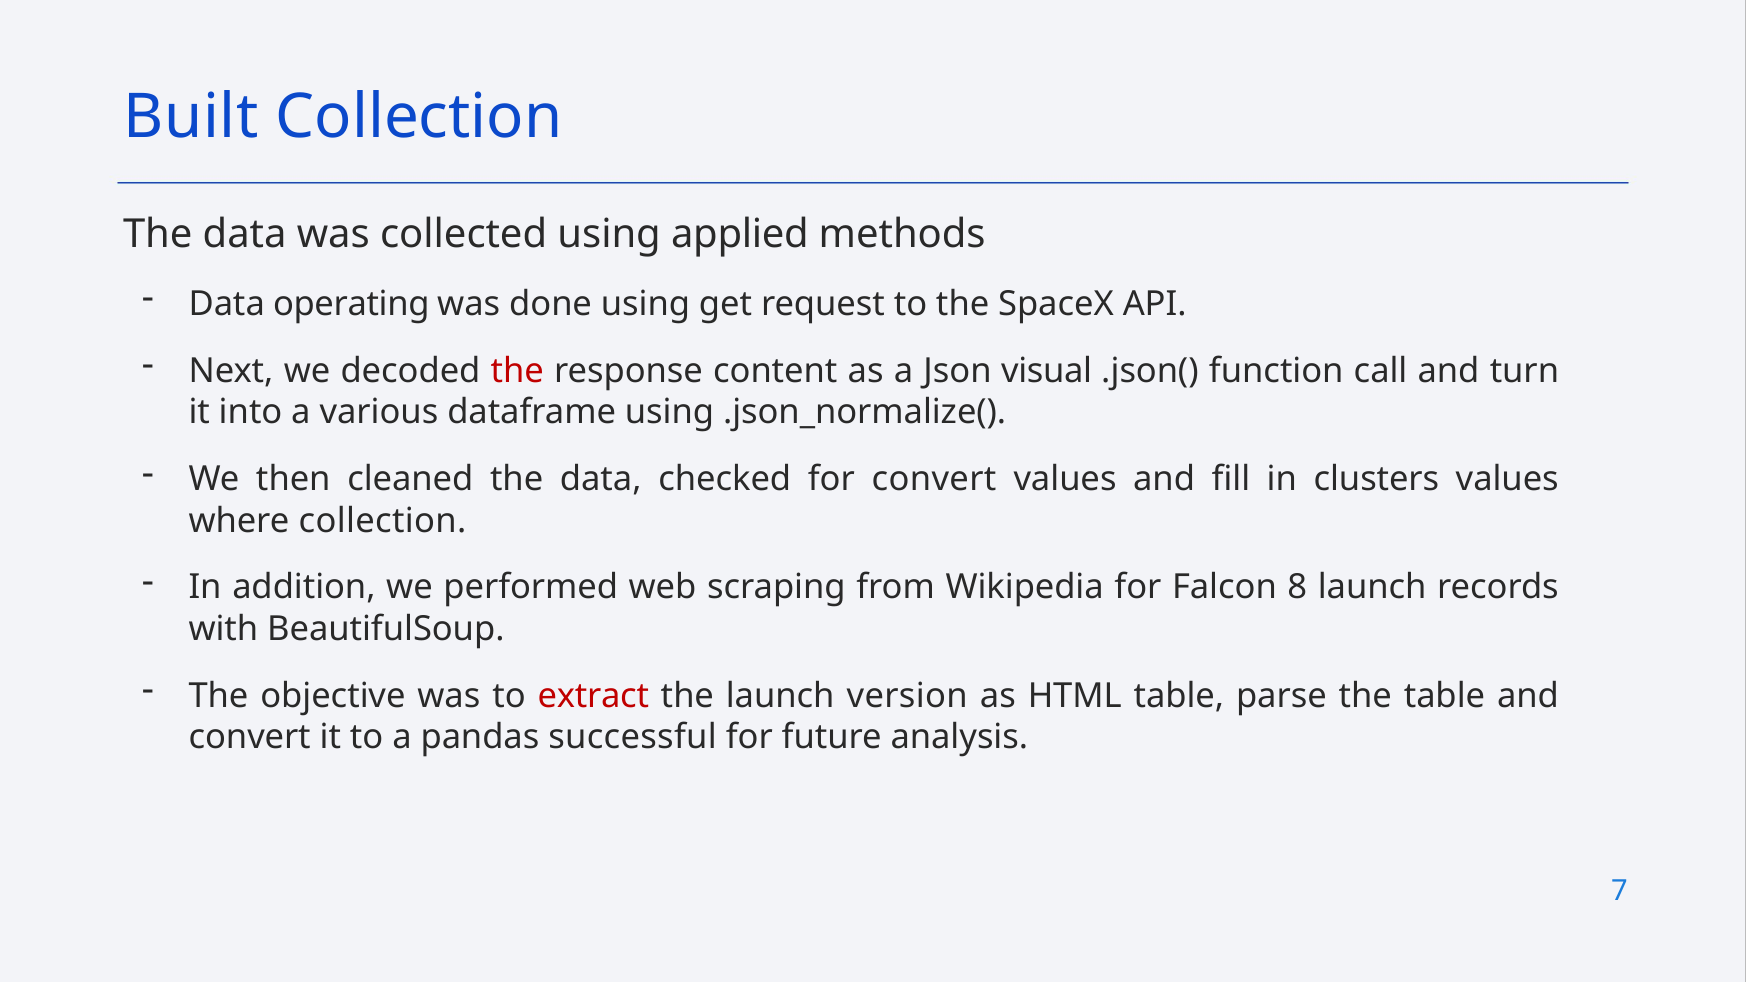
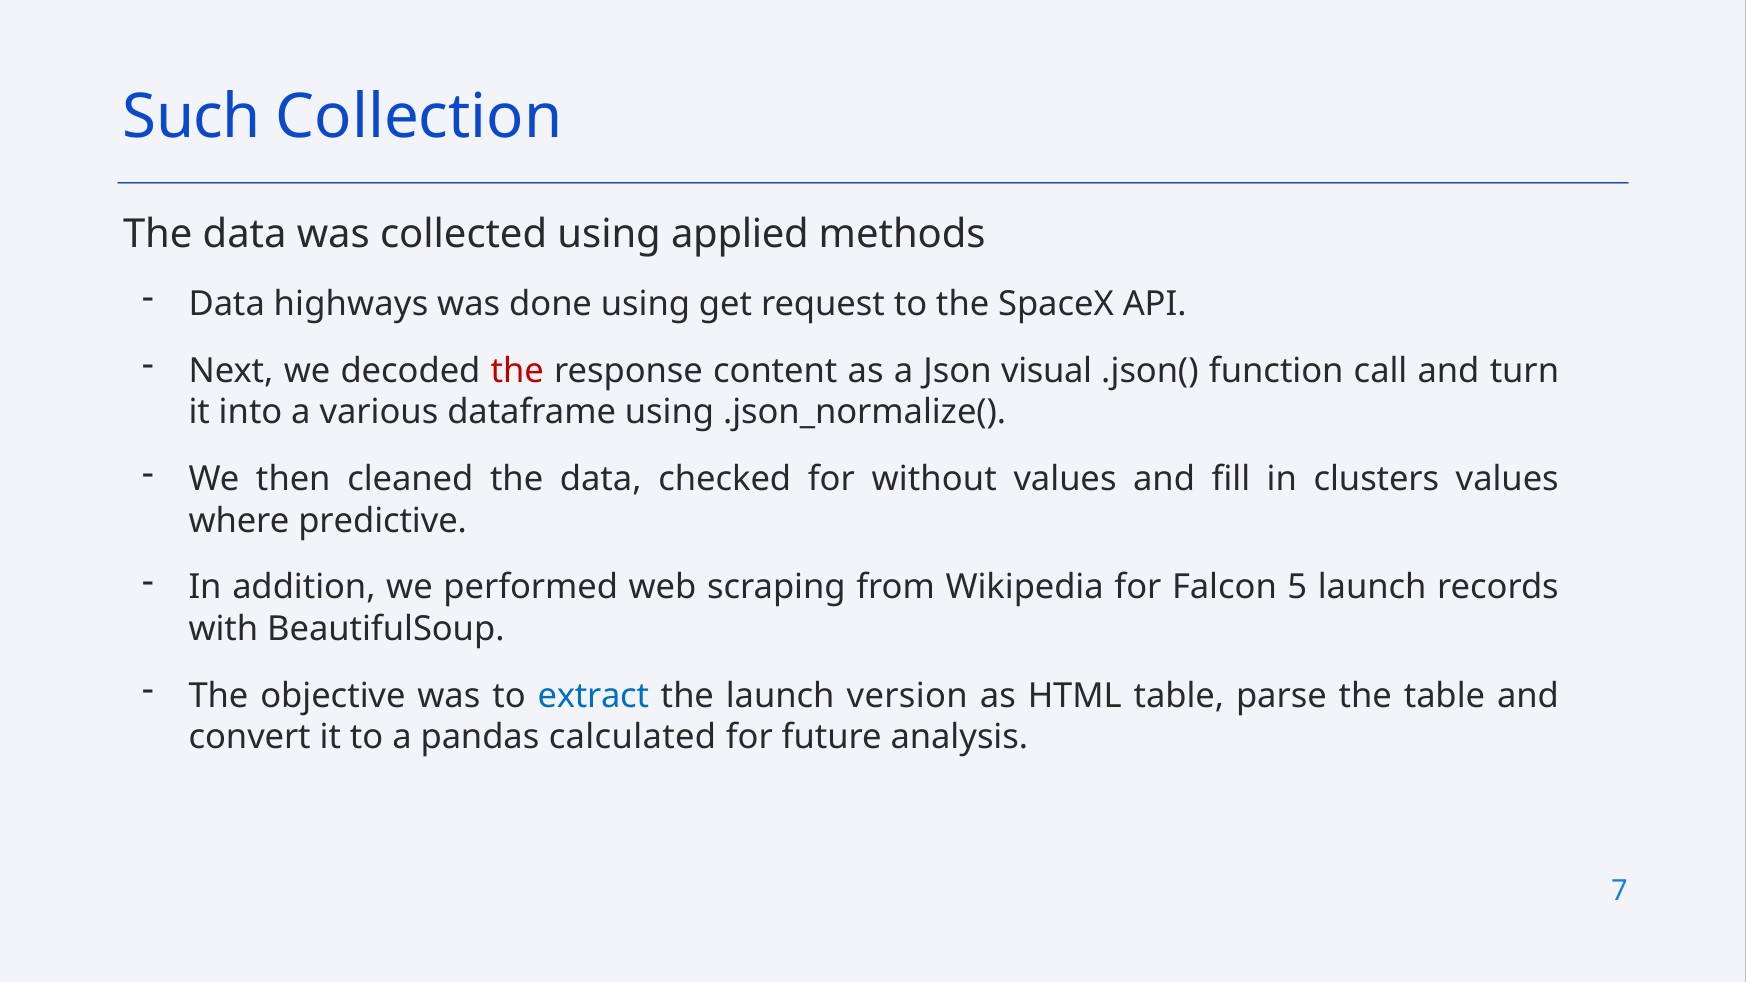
Built: Built -> Such
operating: operating -> highways
for convert: convert -> without
where collection: collection -> predictive
8: 8 -> 5
extract colour: red -> blue
successful: successful -> calculated
